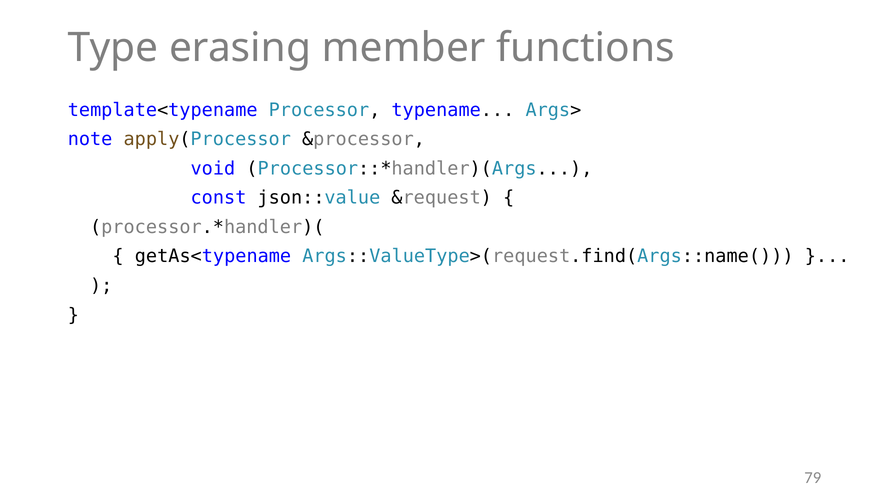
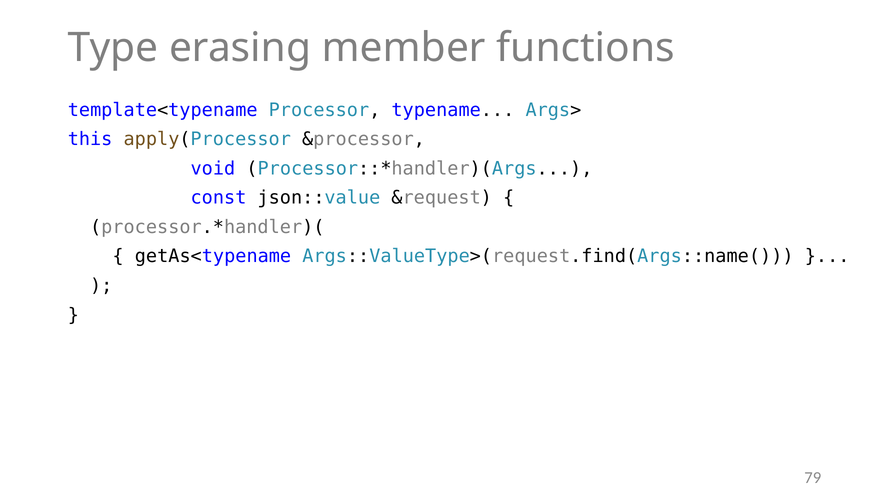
note: note -> this
